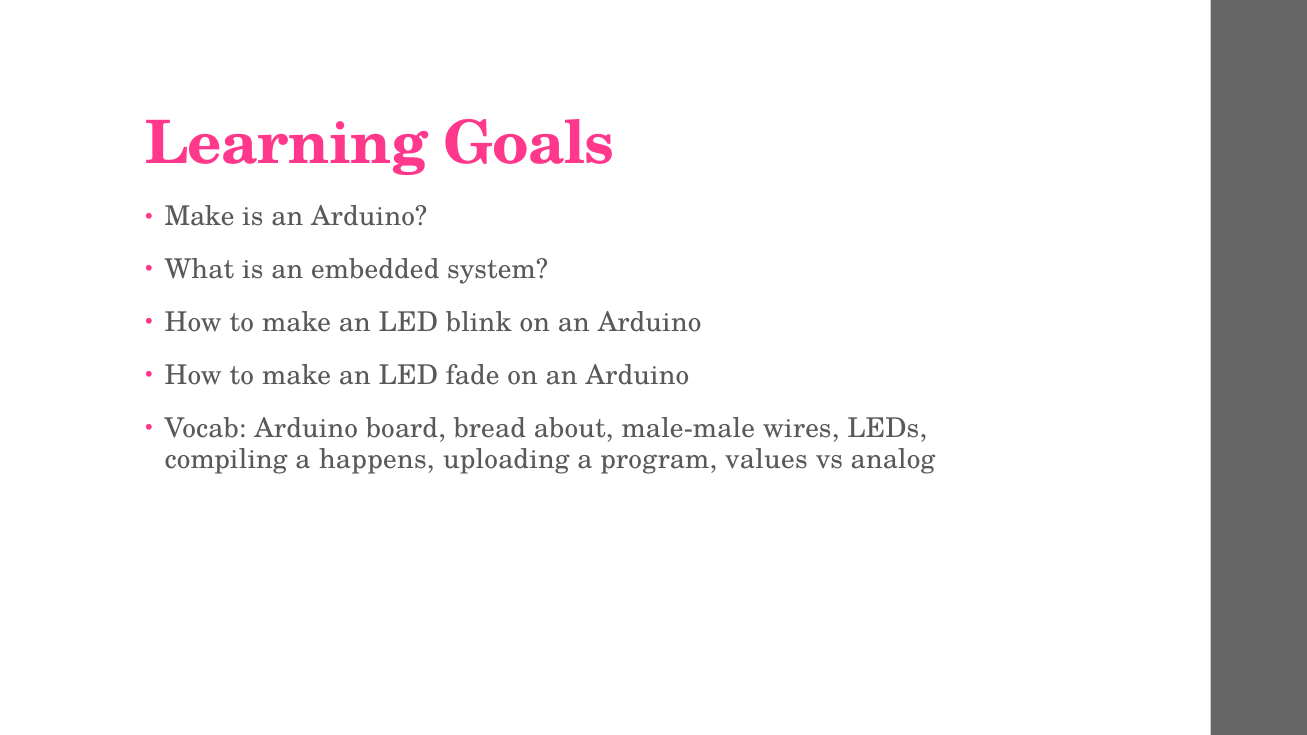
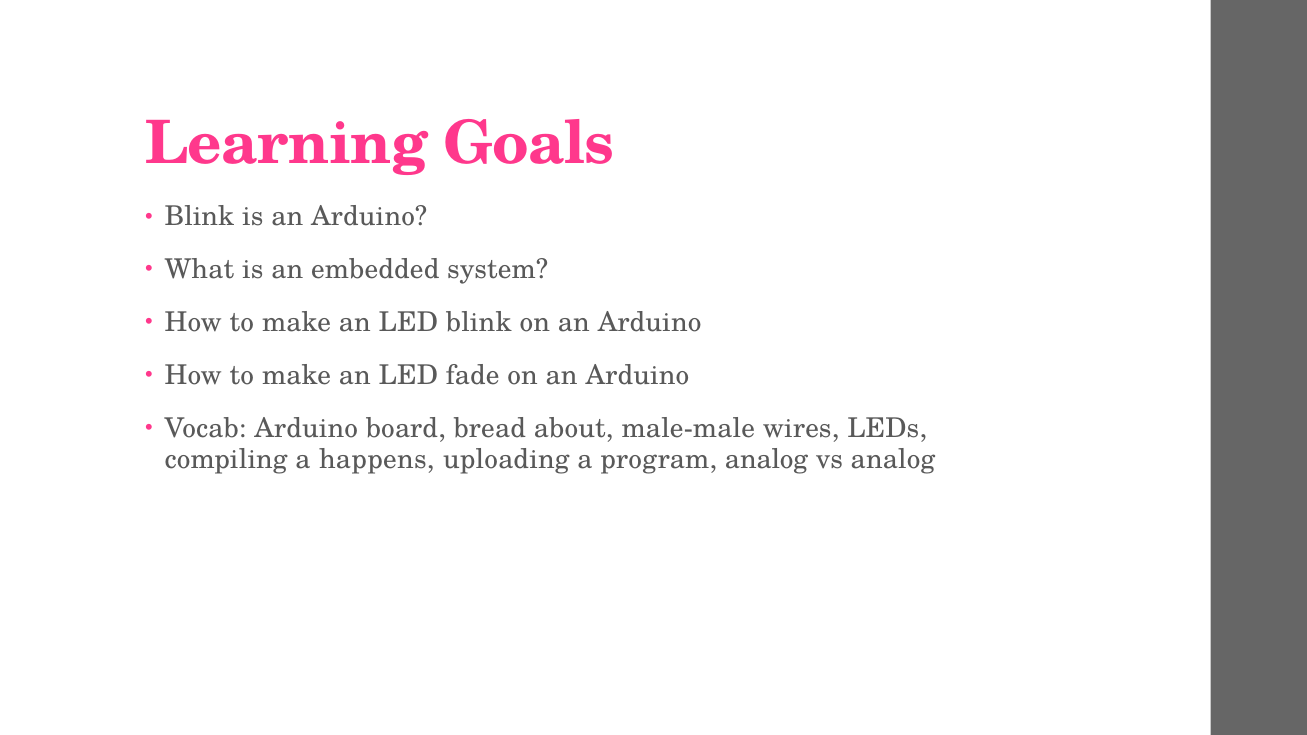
Make at (200, 217): Make -> Blink
program values: values -> analog
